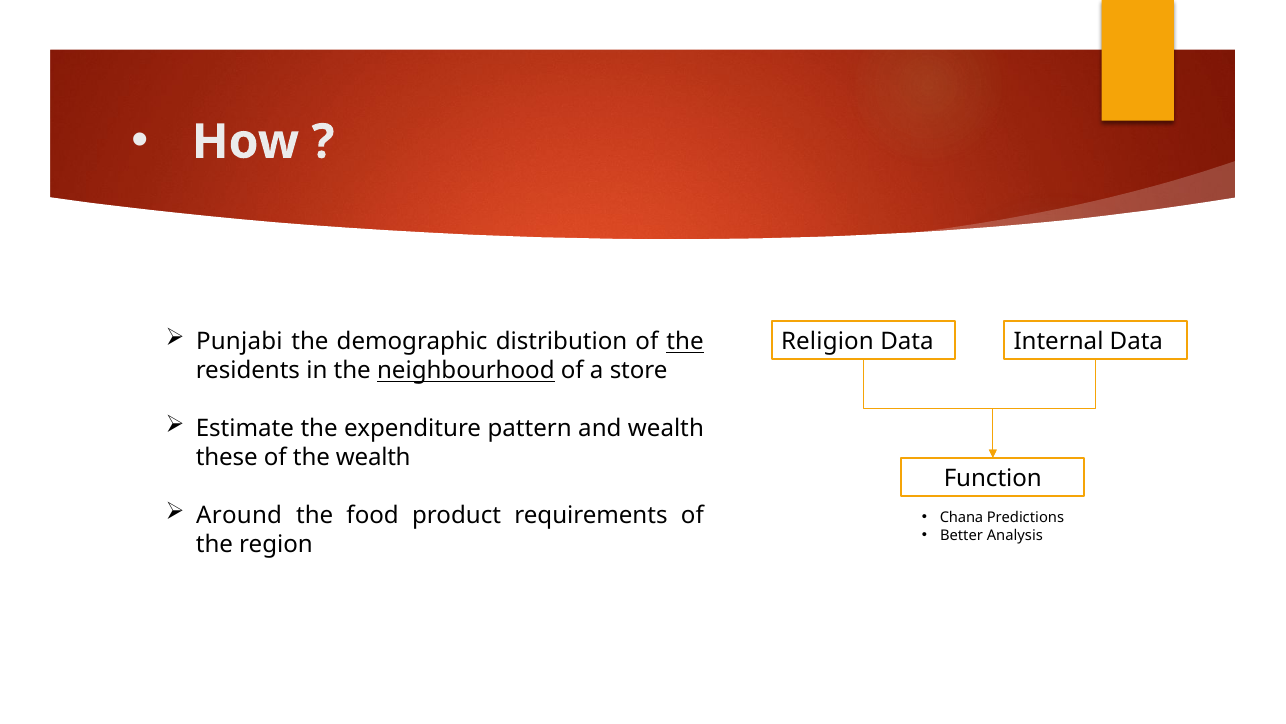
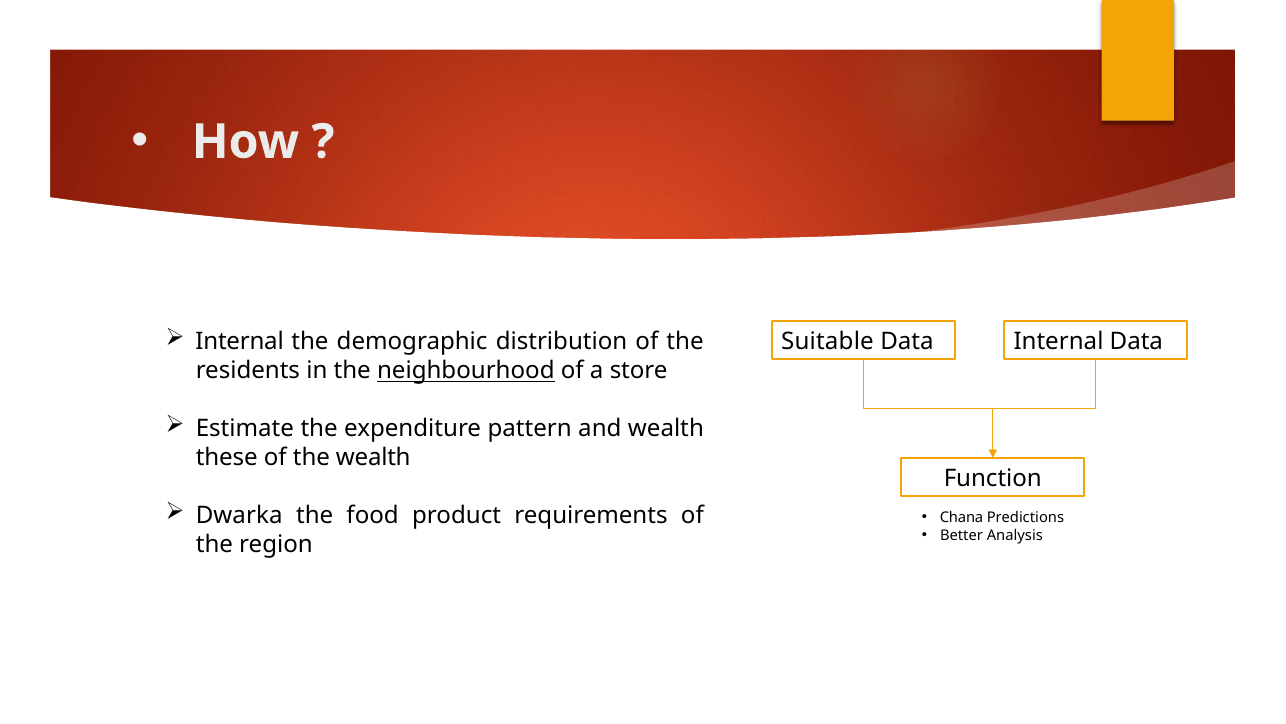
Punjabi at (239, 342): Punjabi -> Internal
the at (685, 342) underline: present -> none
Religion: Religion -> Suitable
Around: Around -> Dwarka
